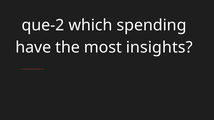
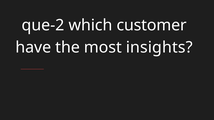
spending: spending -> customer
